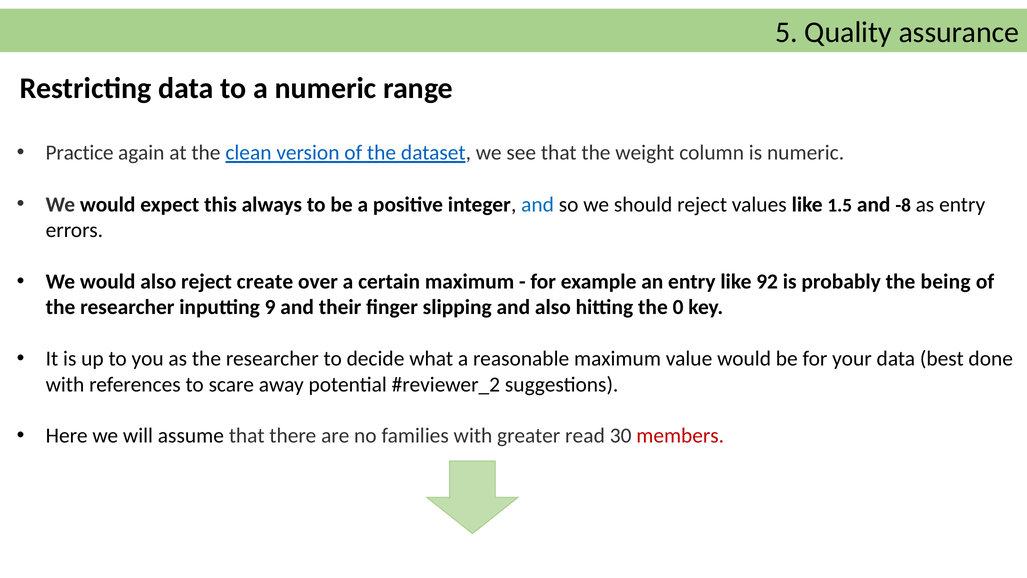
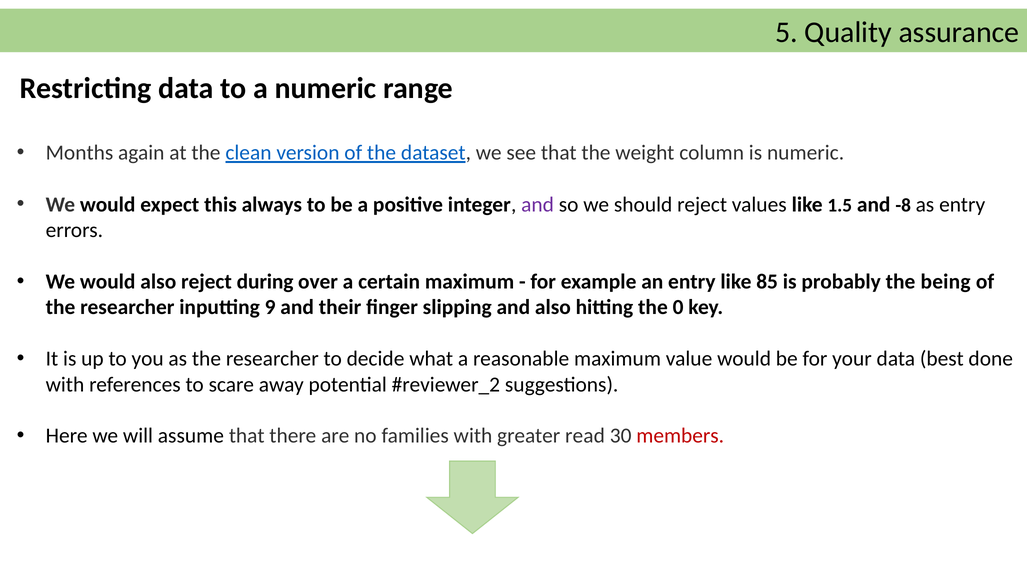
Practice: Practice -> Months
and at (538, 204) colour: blue -> purple
create: create -> during
92: 92 -> 85
